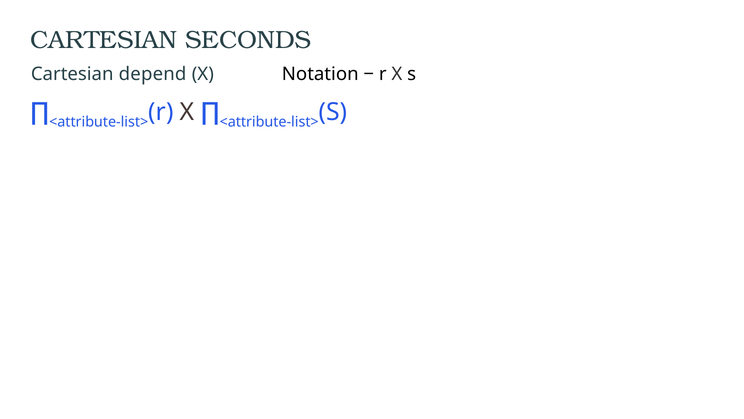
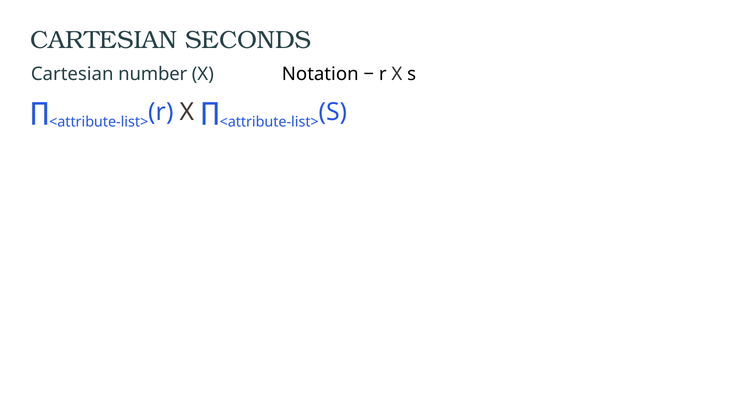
depend: depend -> number
